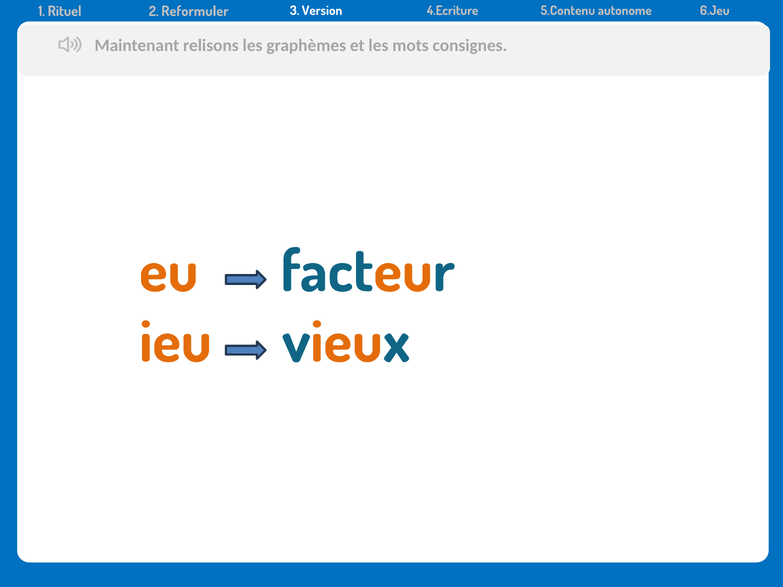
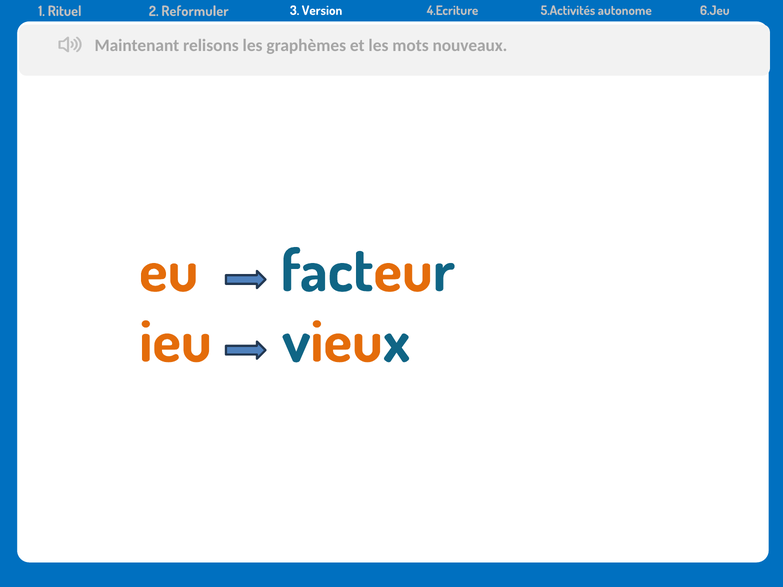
5.Contenu: 5.Contenu -> 5.Activités
mots consignes: consignes -> nouveaux
